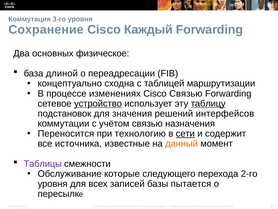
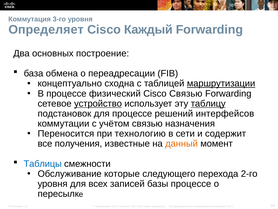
Сохранение: Сохранение -> Определяет
физическое: физическое -> построение
длиной: длиной -> обмена
маршрутизации underline: none -> present
изменениях: изменениях -> физический
для значения: значения -> процессе
сети underline: present -> none
источника: источника -> получения
Таблицы colour: purple -> blue
базы пытается: пытается -> процессе
